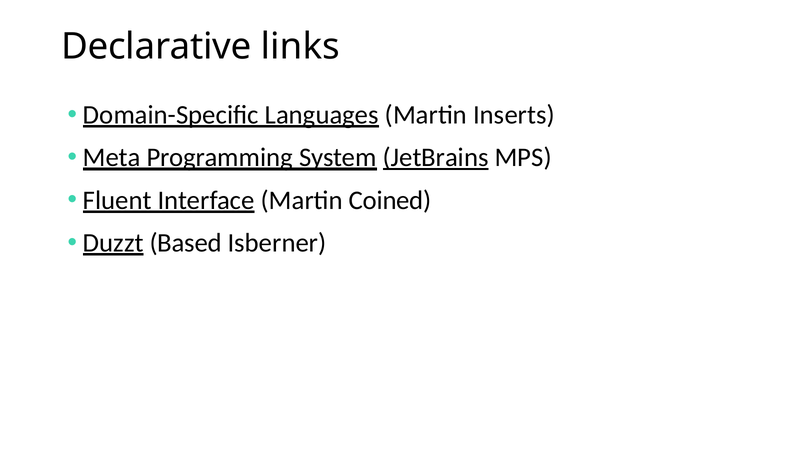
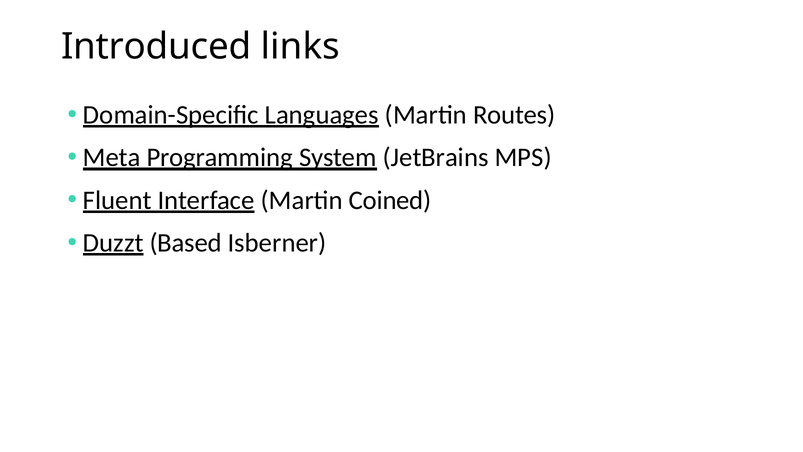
Declarative: Declarative -> Introduced
Inserts: Inserts -> Routes
JetBrains underline: present -> none
